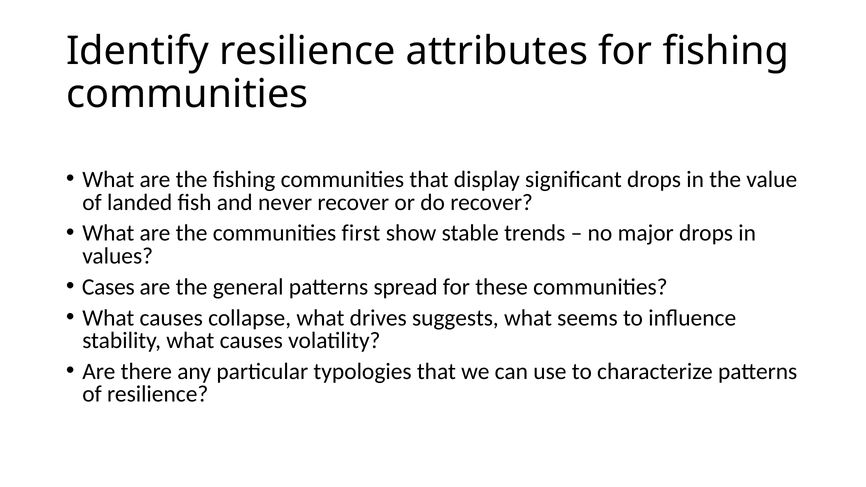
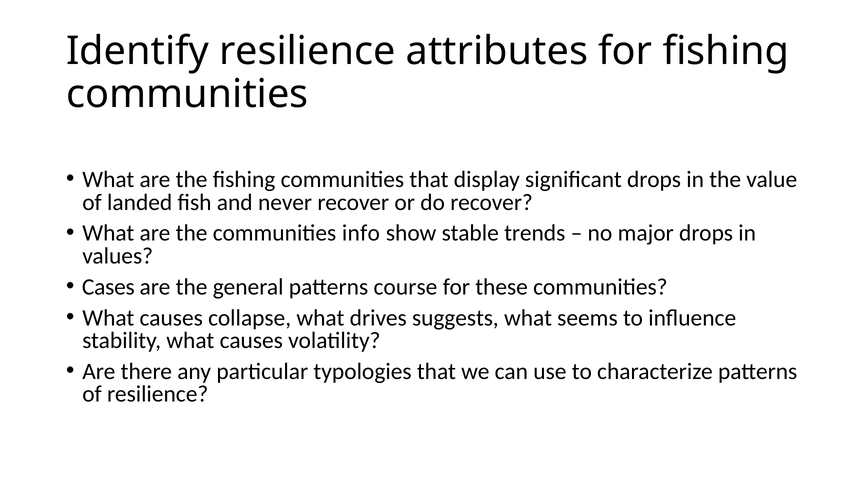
first: first -> info
spread: spread -> course
